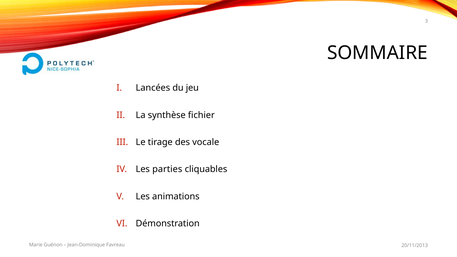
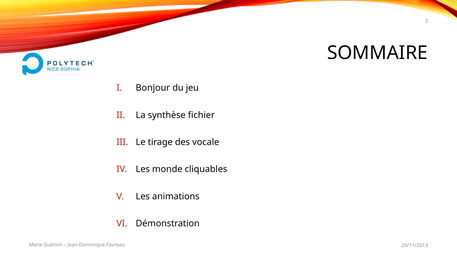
Lancées: Lancées -> Bonjour
parties: parties -> monde
